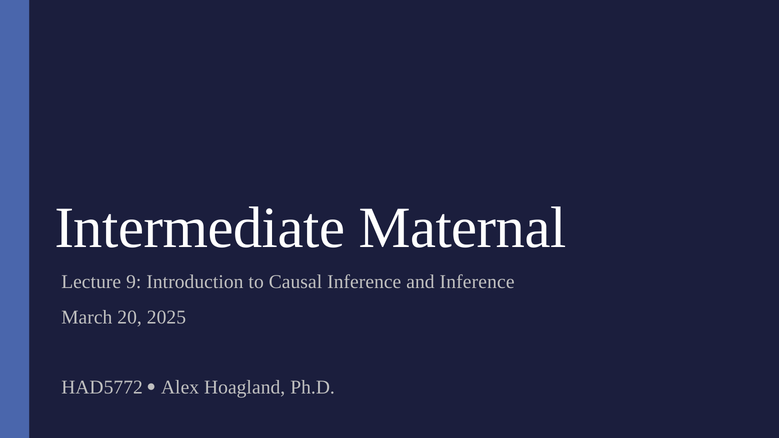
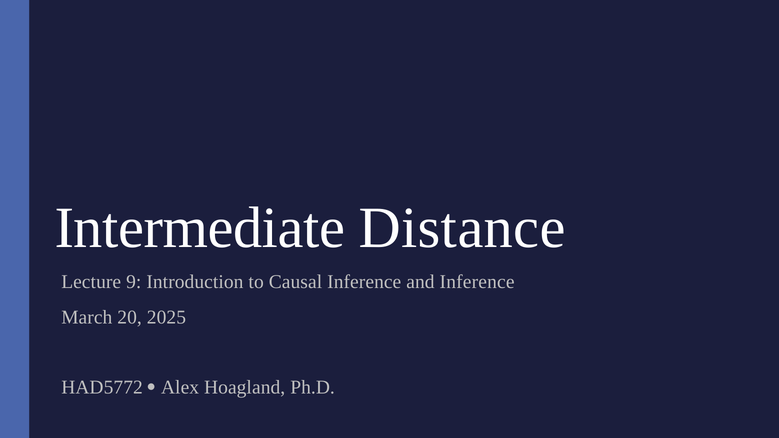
Maternal: Maternal -> Distance
